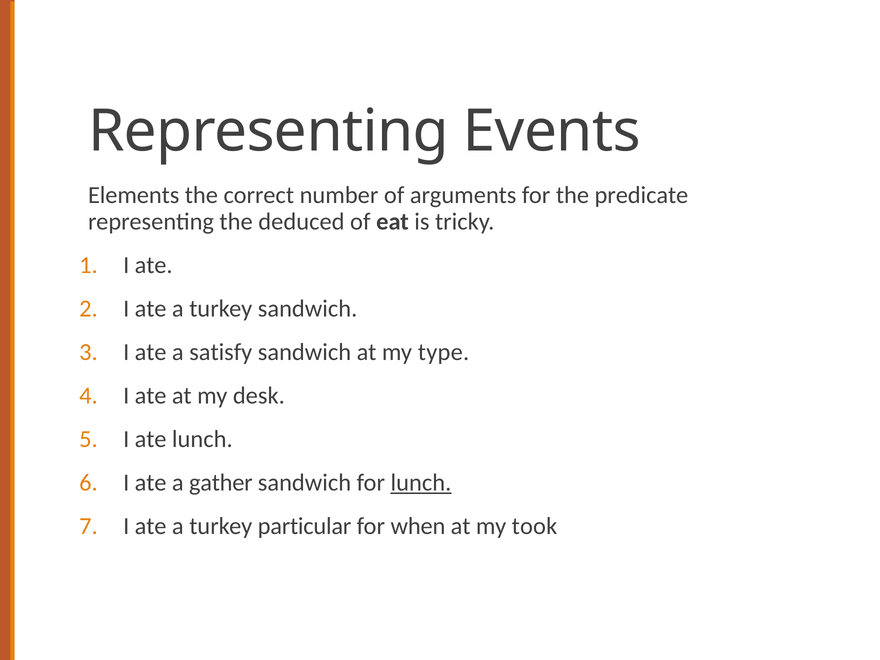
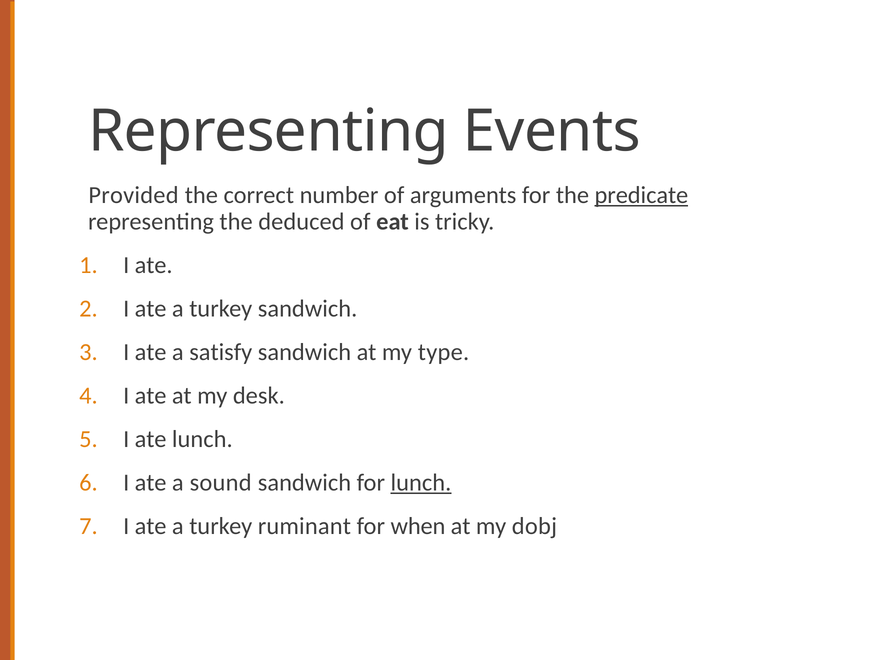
Elements: Elements -> Provided
predicate underline: none -> present
gather: gather -> sound
particular: particular -> ruminant
took: took -> dobj
